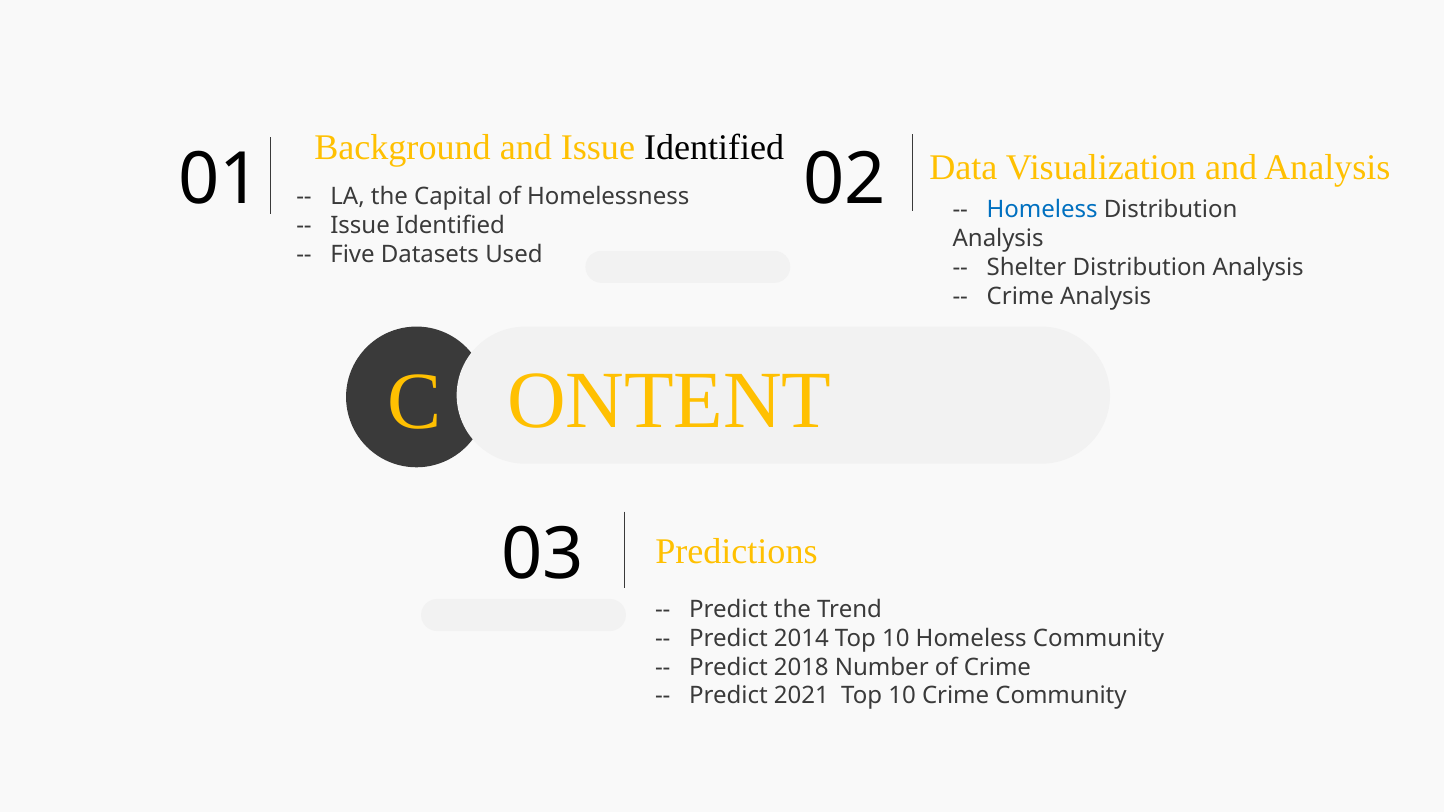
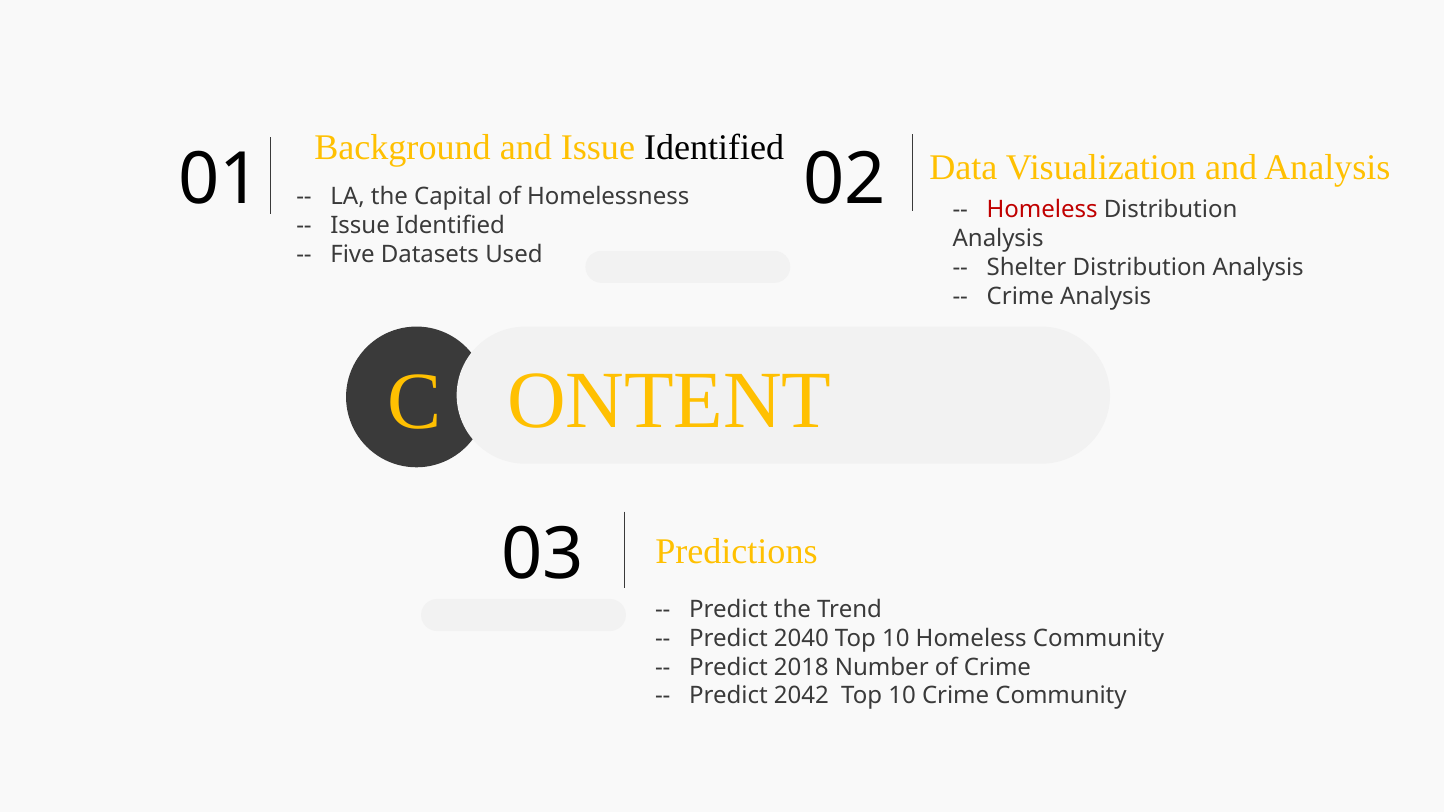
Homeless at (1042, 210) colour: blue -> red
2014: 2014 -> 2040
2021: 2021 -> 2042
